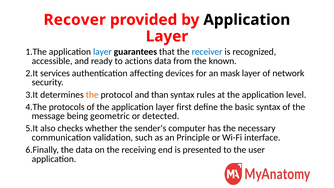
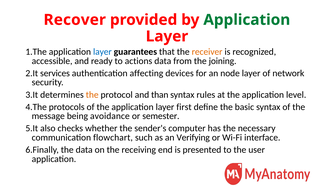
Application at (247, 20) colour: black -> green
receiver colour: blue -> orange
known: known -> joining
mask: mask -> node
geometric: geometric -> avoidance
detected: detected -> semester
validation: validation -> flowchart
Principle: Principle -> Verifying
